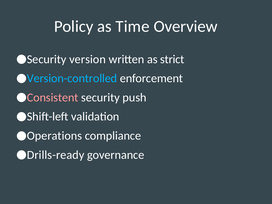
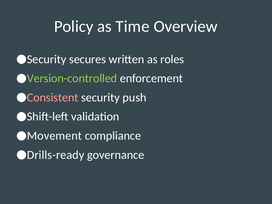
version: version -> secures
strict: strict -> roles
Version-controlled colour: light blue -> light green
Operations: Operations -> Movement
